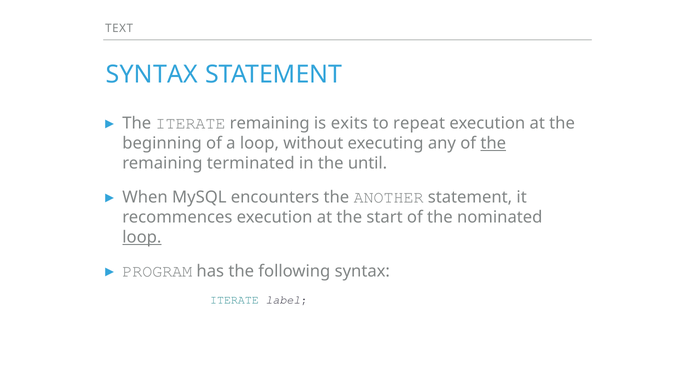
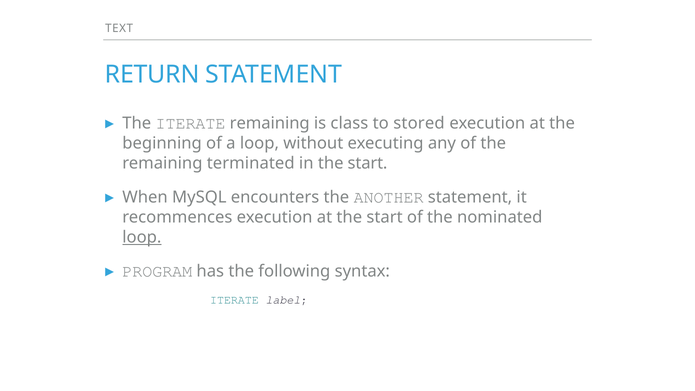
SYNTAX at (152, 75): SYNTAX -> RETURN
exits: exits -> class
repeat: repeat -> stored
the at (493, 143) underline: present -> none
in the until: until -> start
